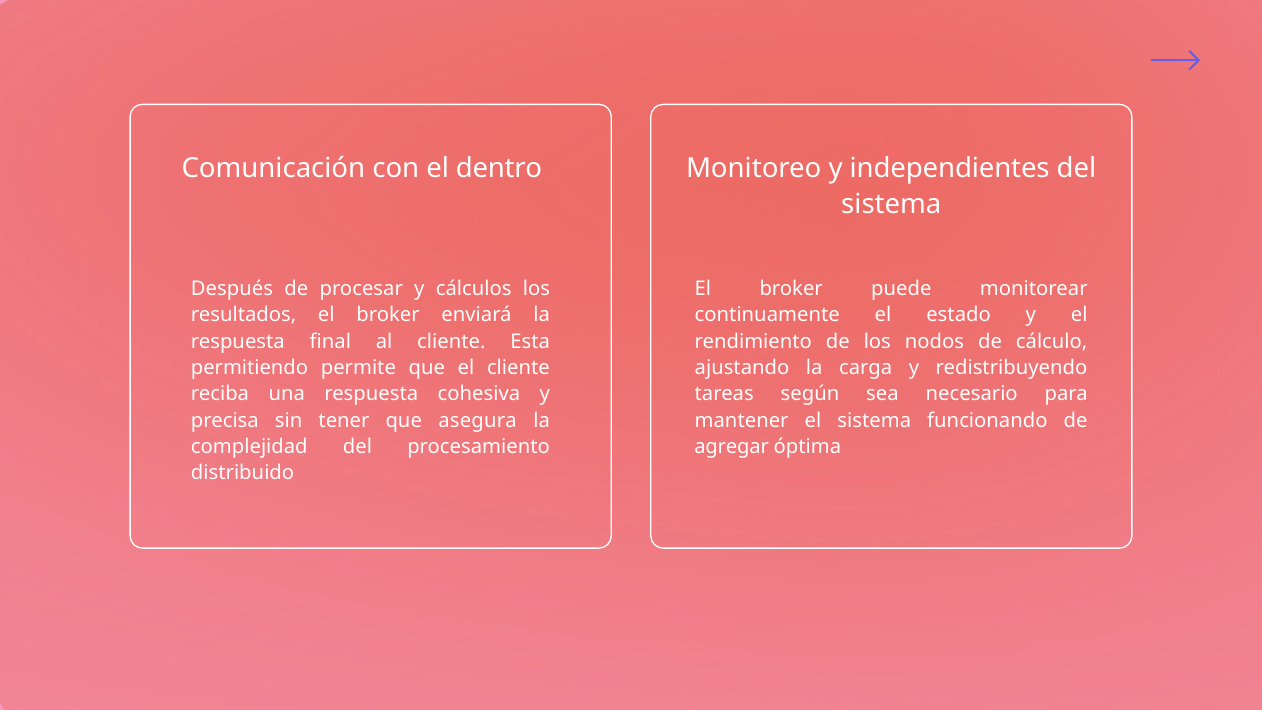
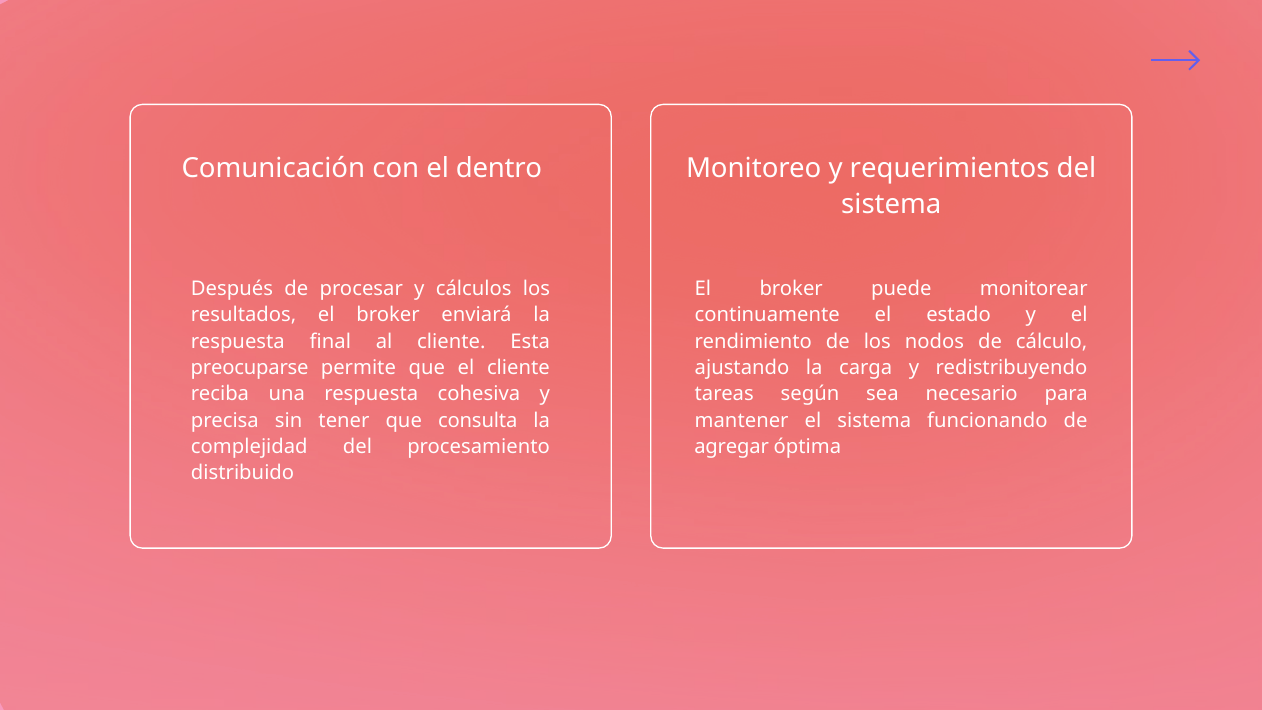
independientes: independientes -> requerimientos
permitiendo: permitiendo -> preocuparse
asegura: asegura -> consulta
